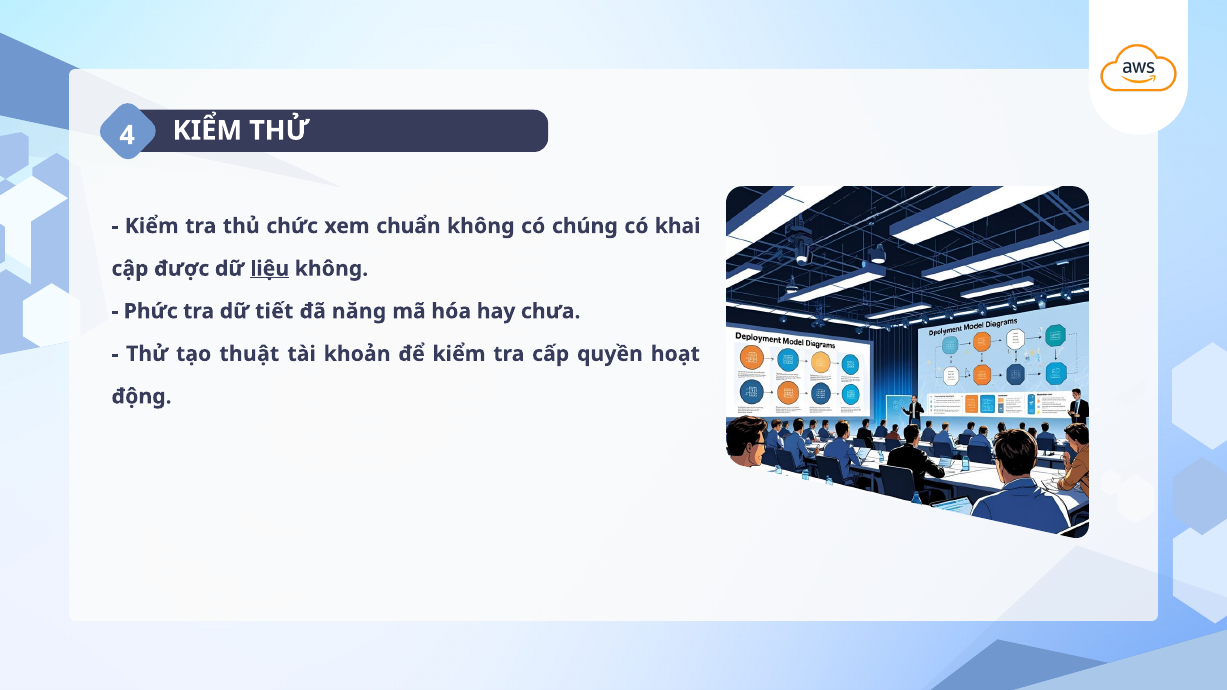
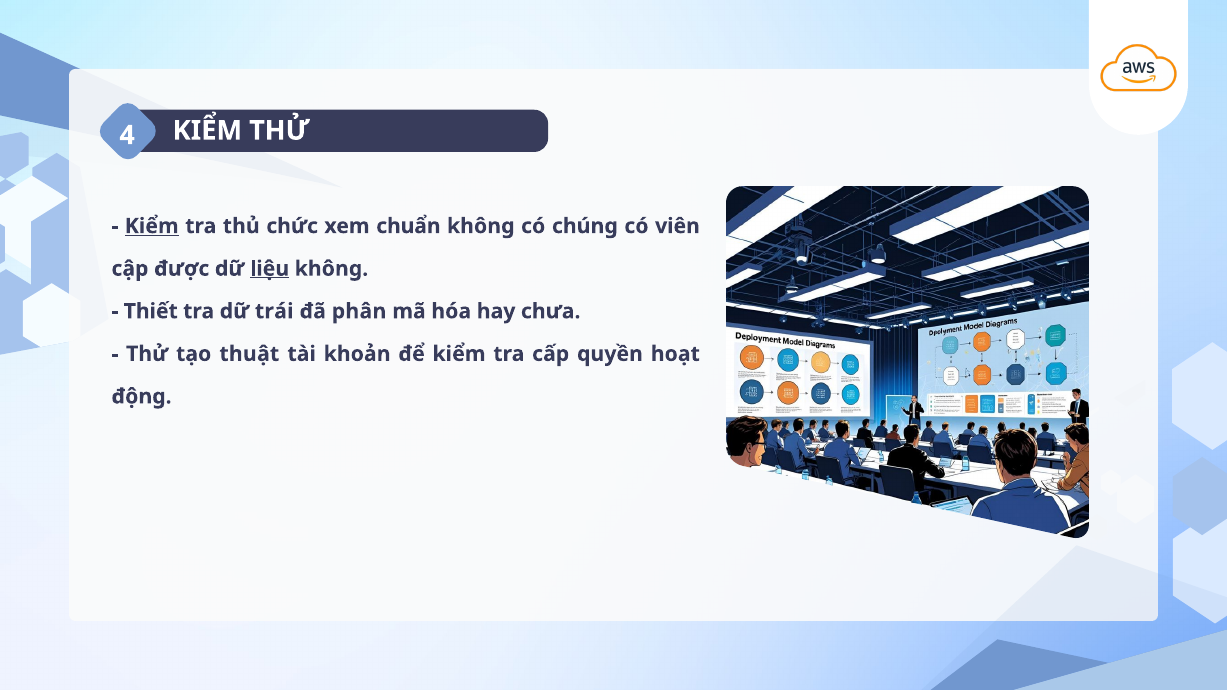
Kiểm at (152, 226) underline: none -> present
khai: khai -> viên
Phức: Phức -> Thiết
tiết: tiết -> trái
năng: năng -> phân
